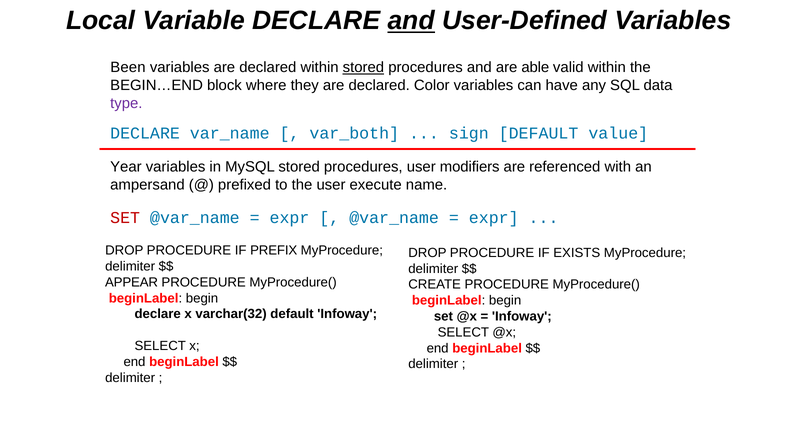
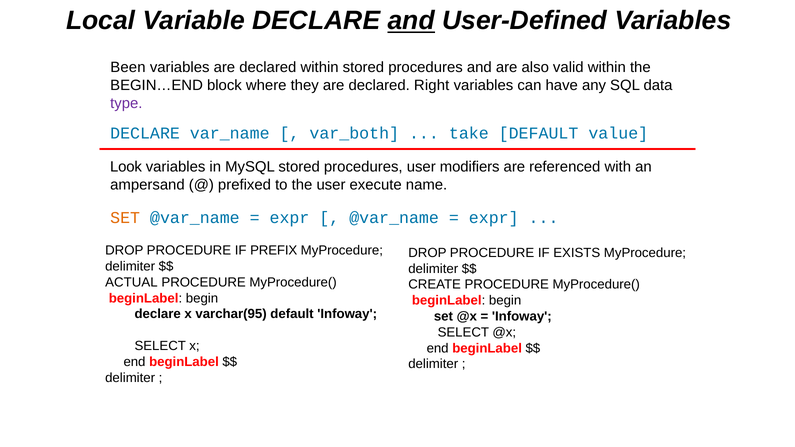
stored at (363, 68) underline: present -> none
able: able -> also
Color: Color -> Right
sign: sign -> take
Year: Year -> Look
SET at (125, 218) colour: red -> orange
APPEAR: APPEAR -> ACTUAL
varchar(32: varchar(32 -> varchar(95
